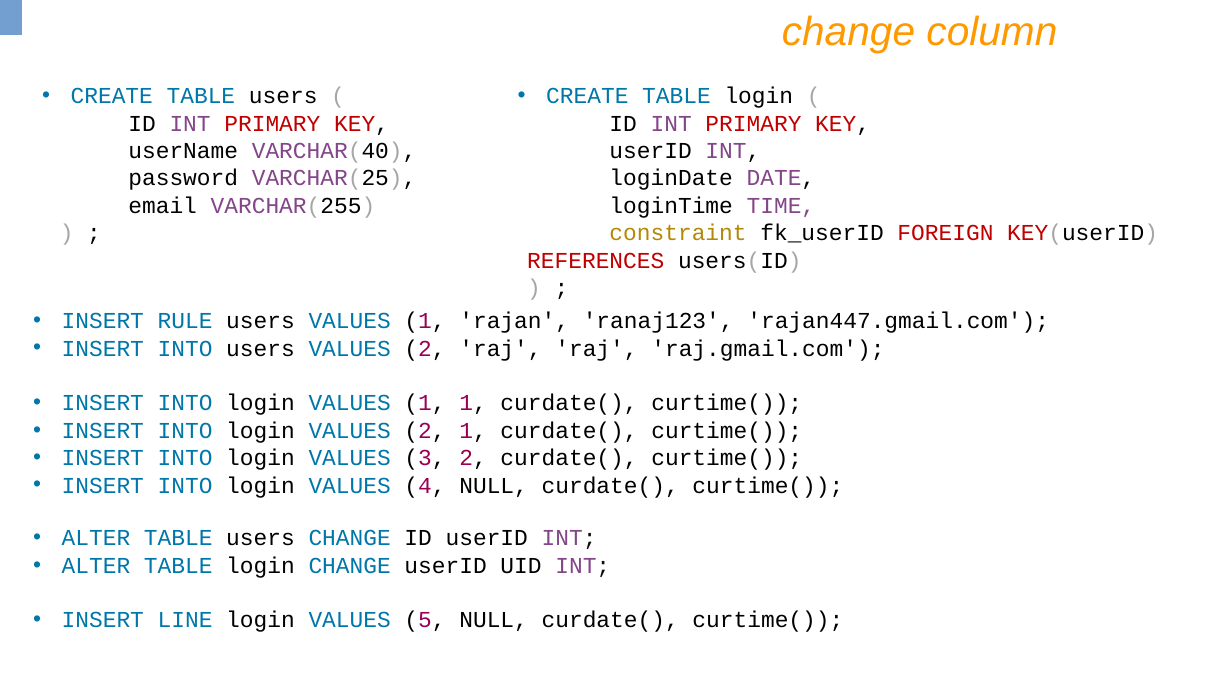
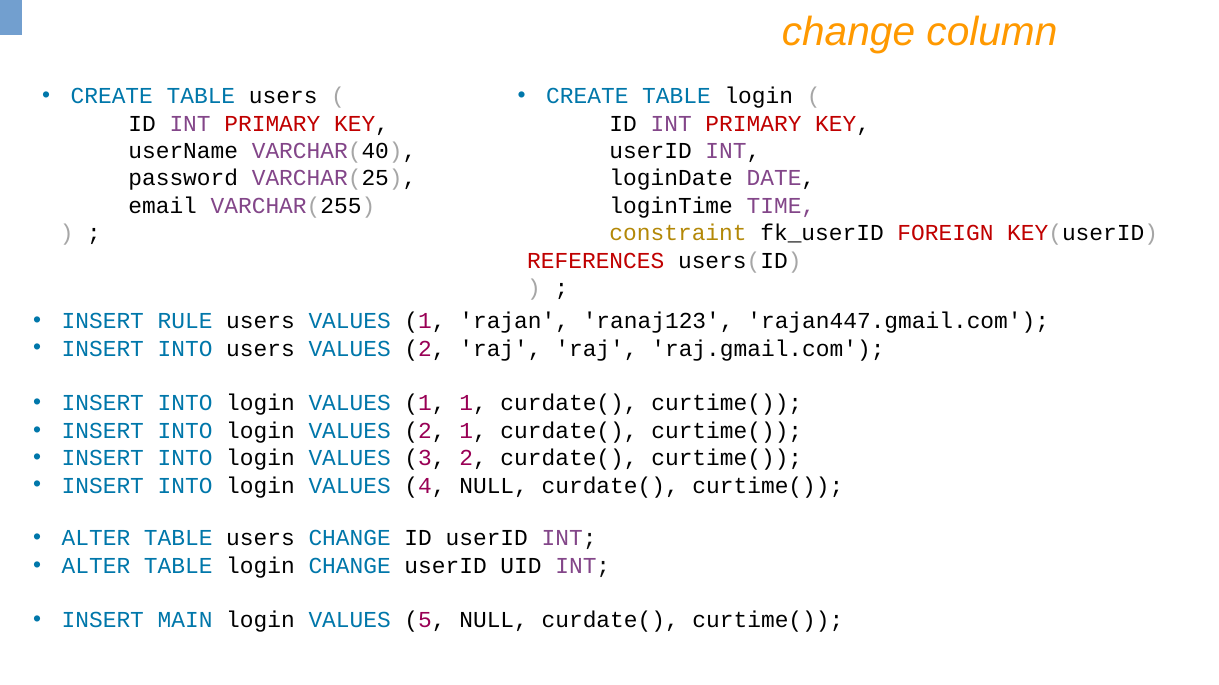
LINE: LINE -> MAIN
